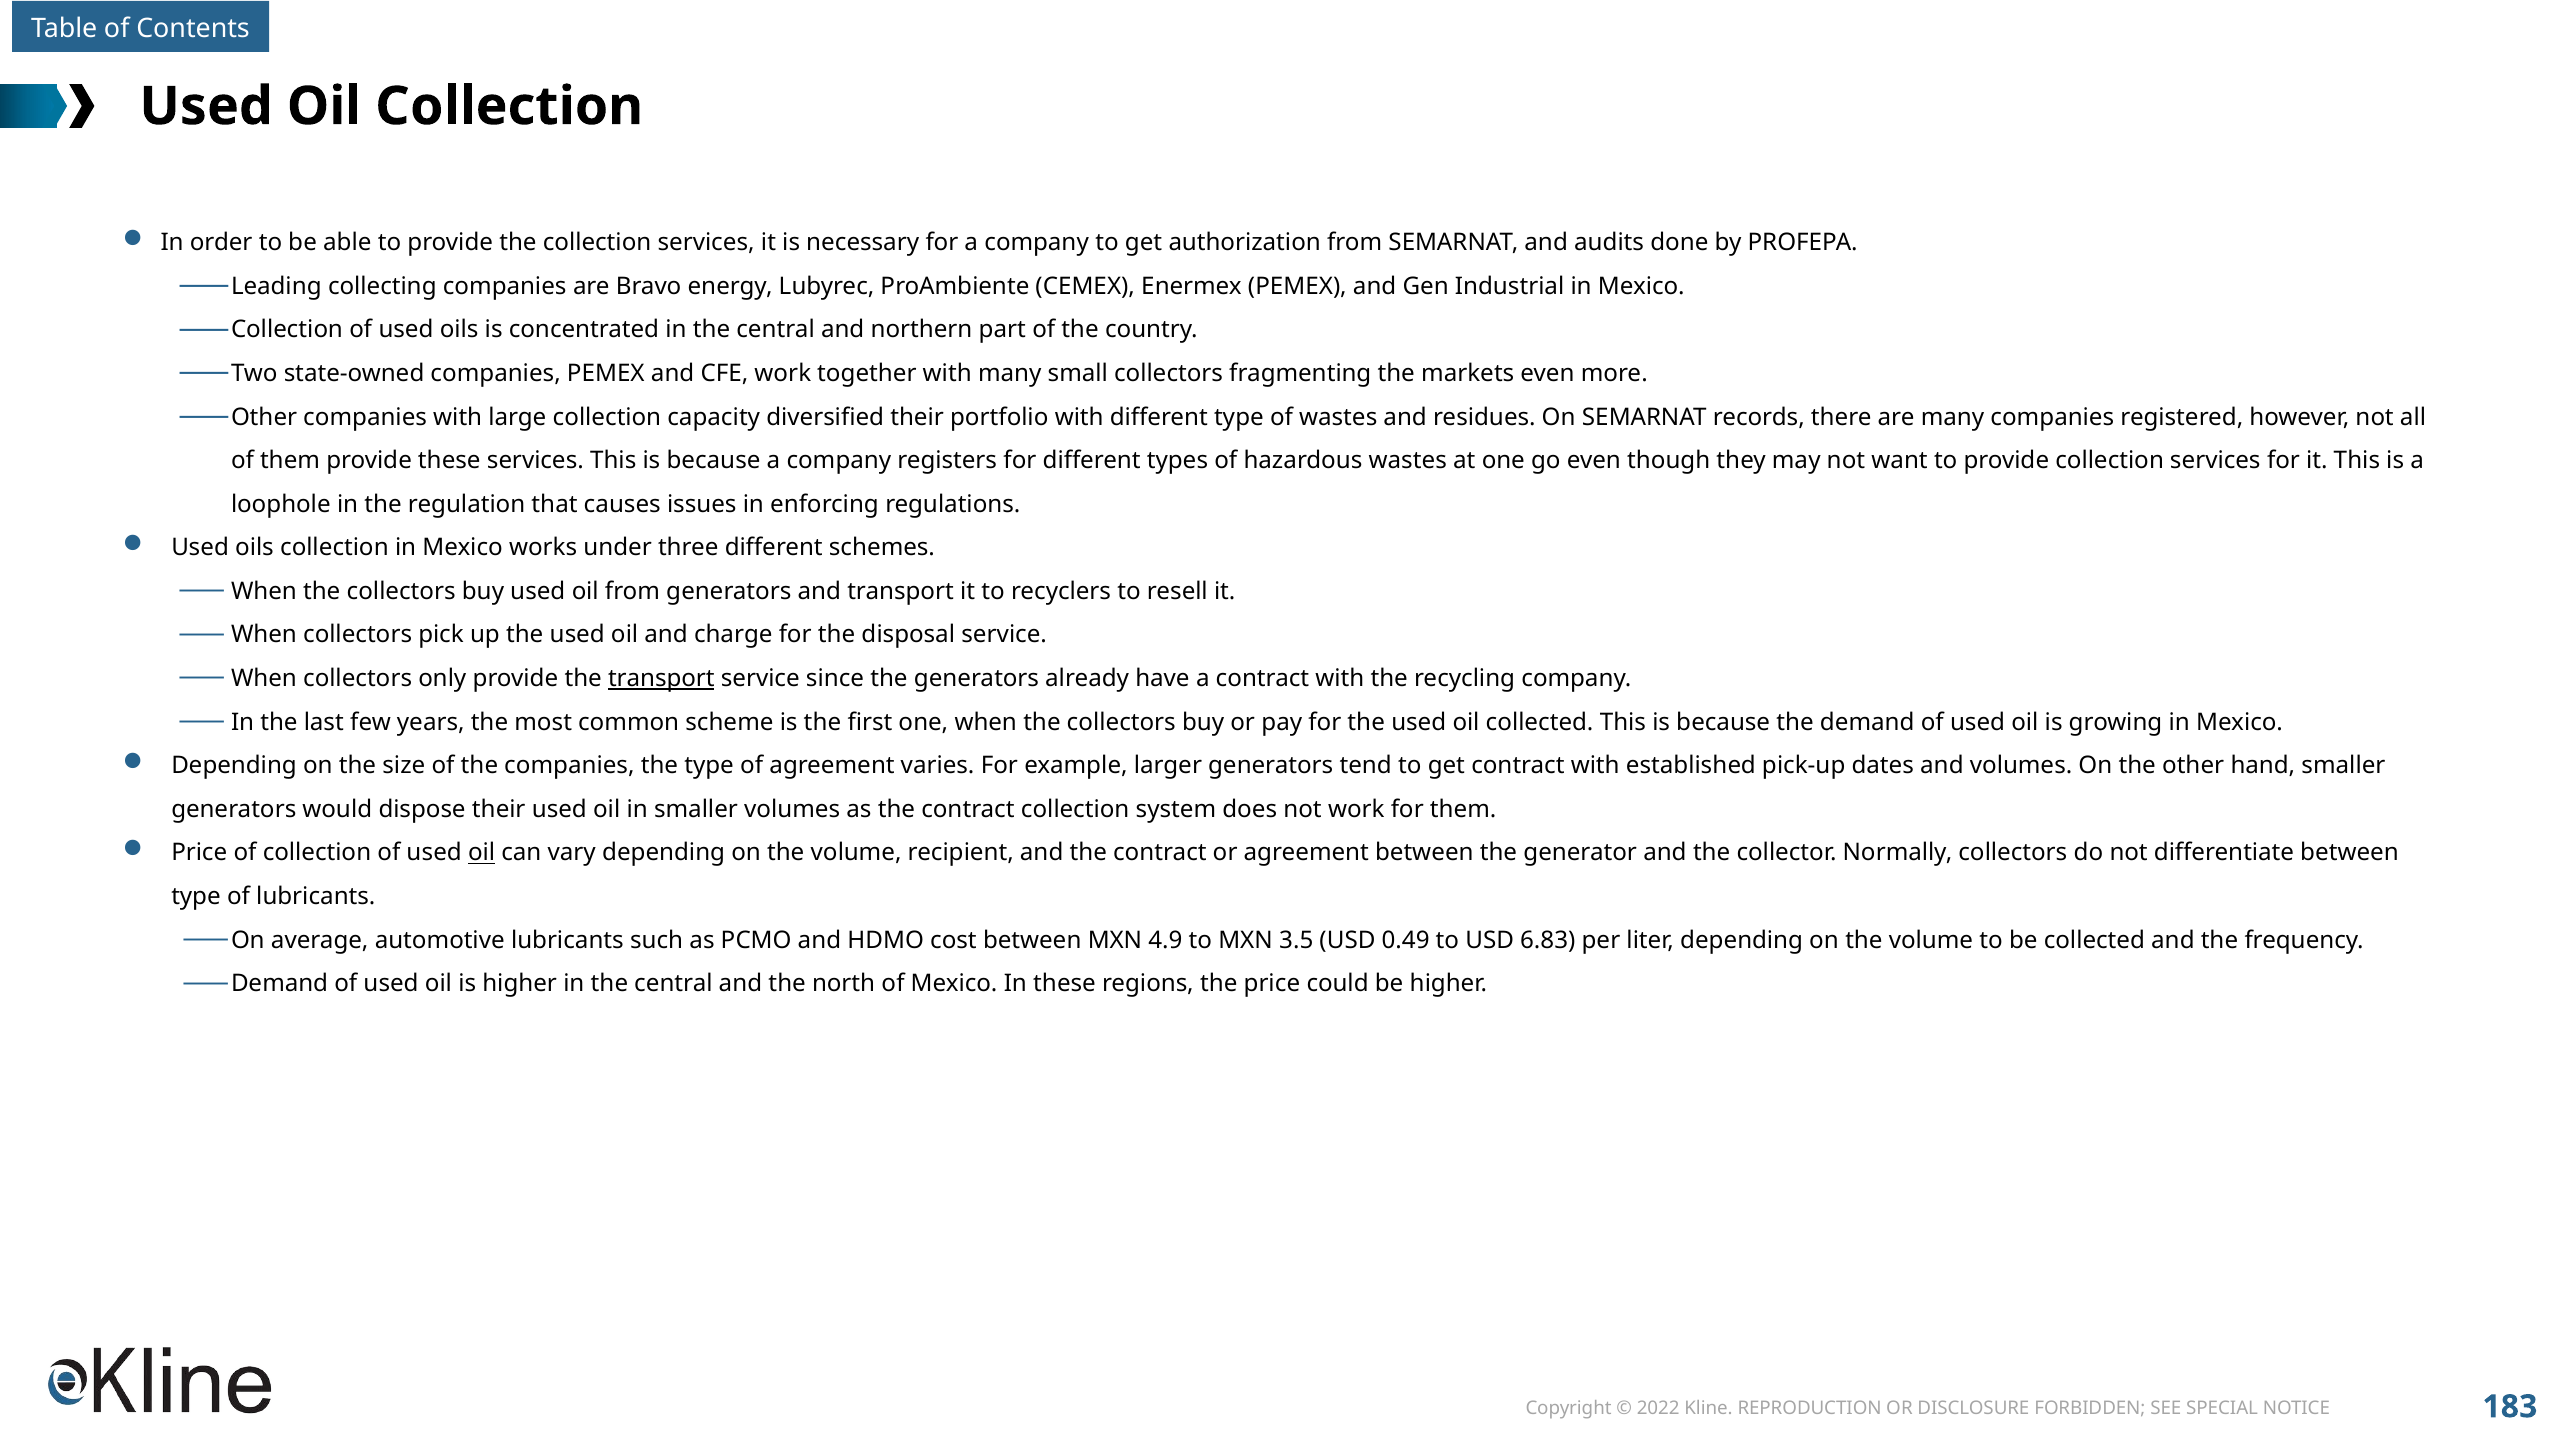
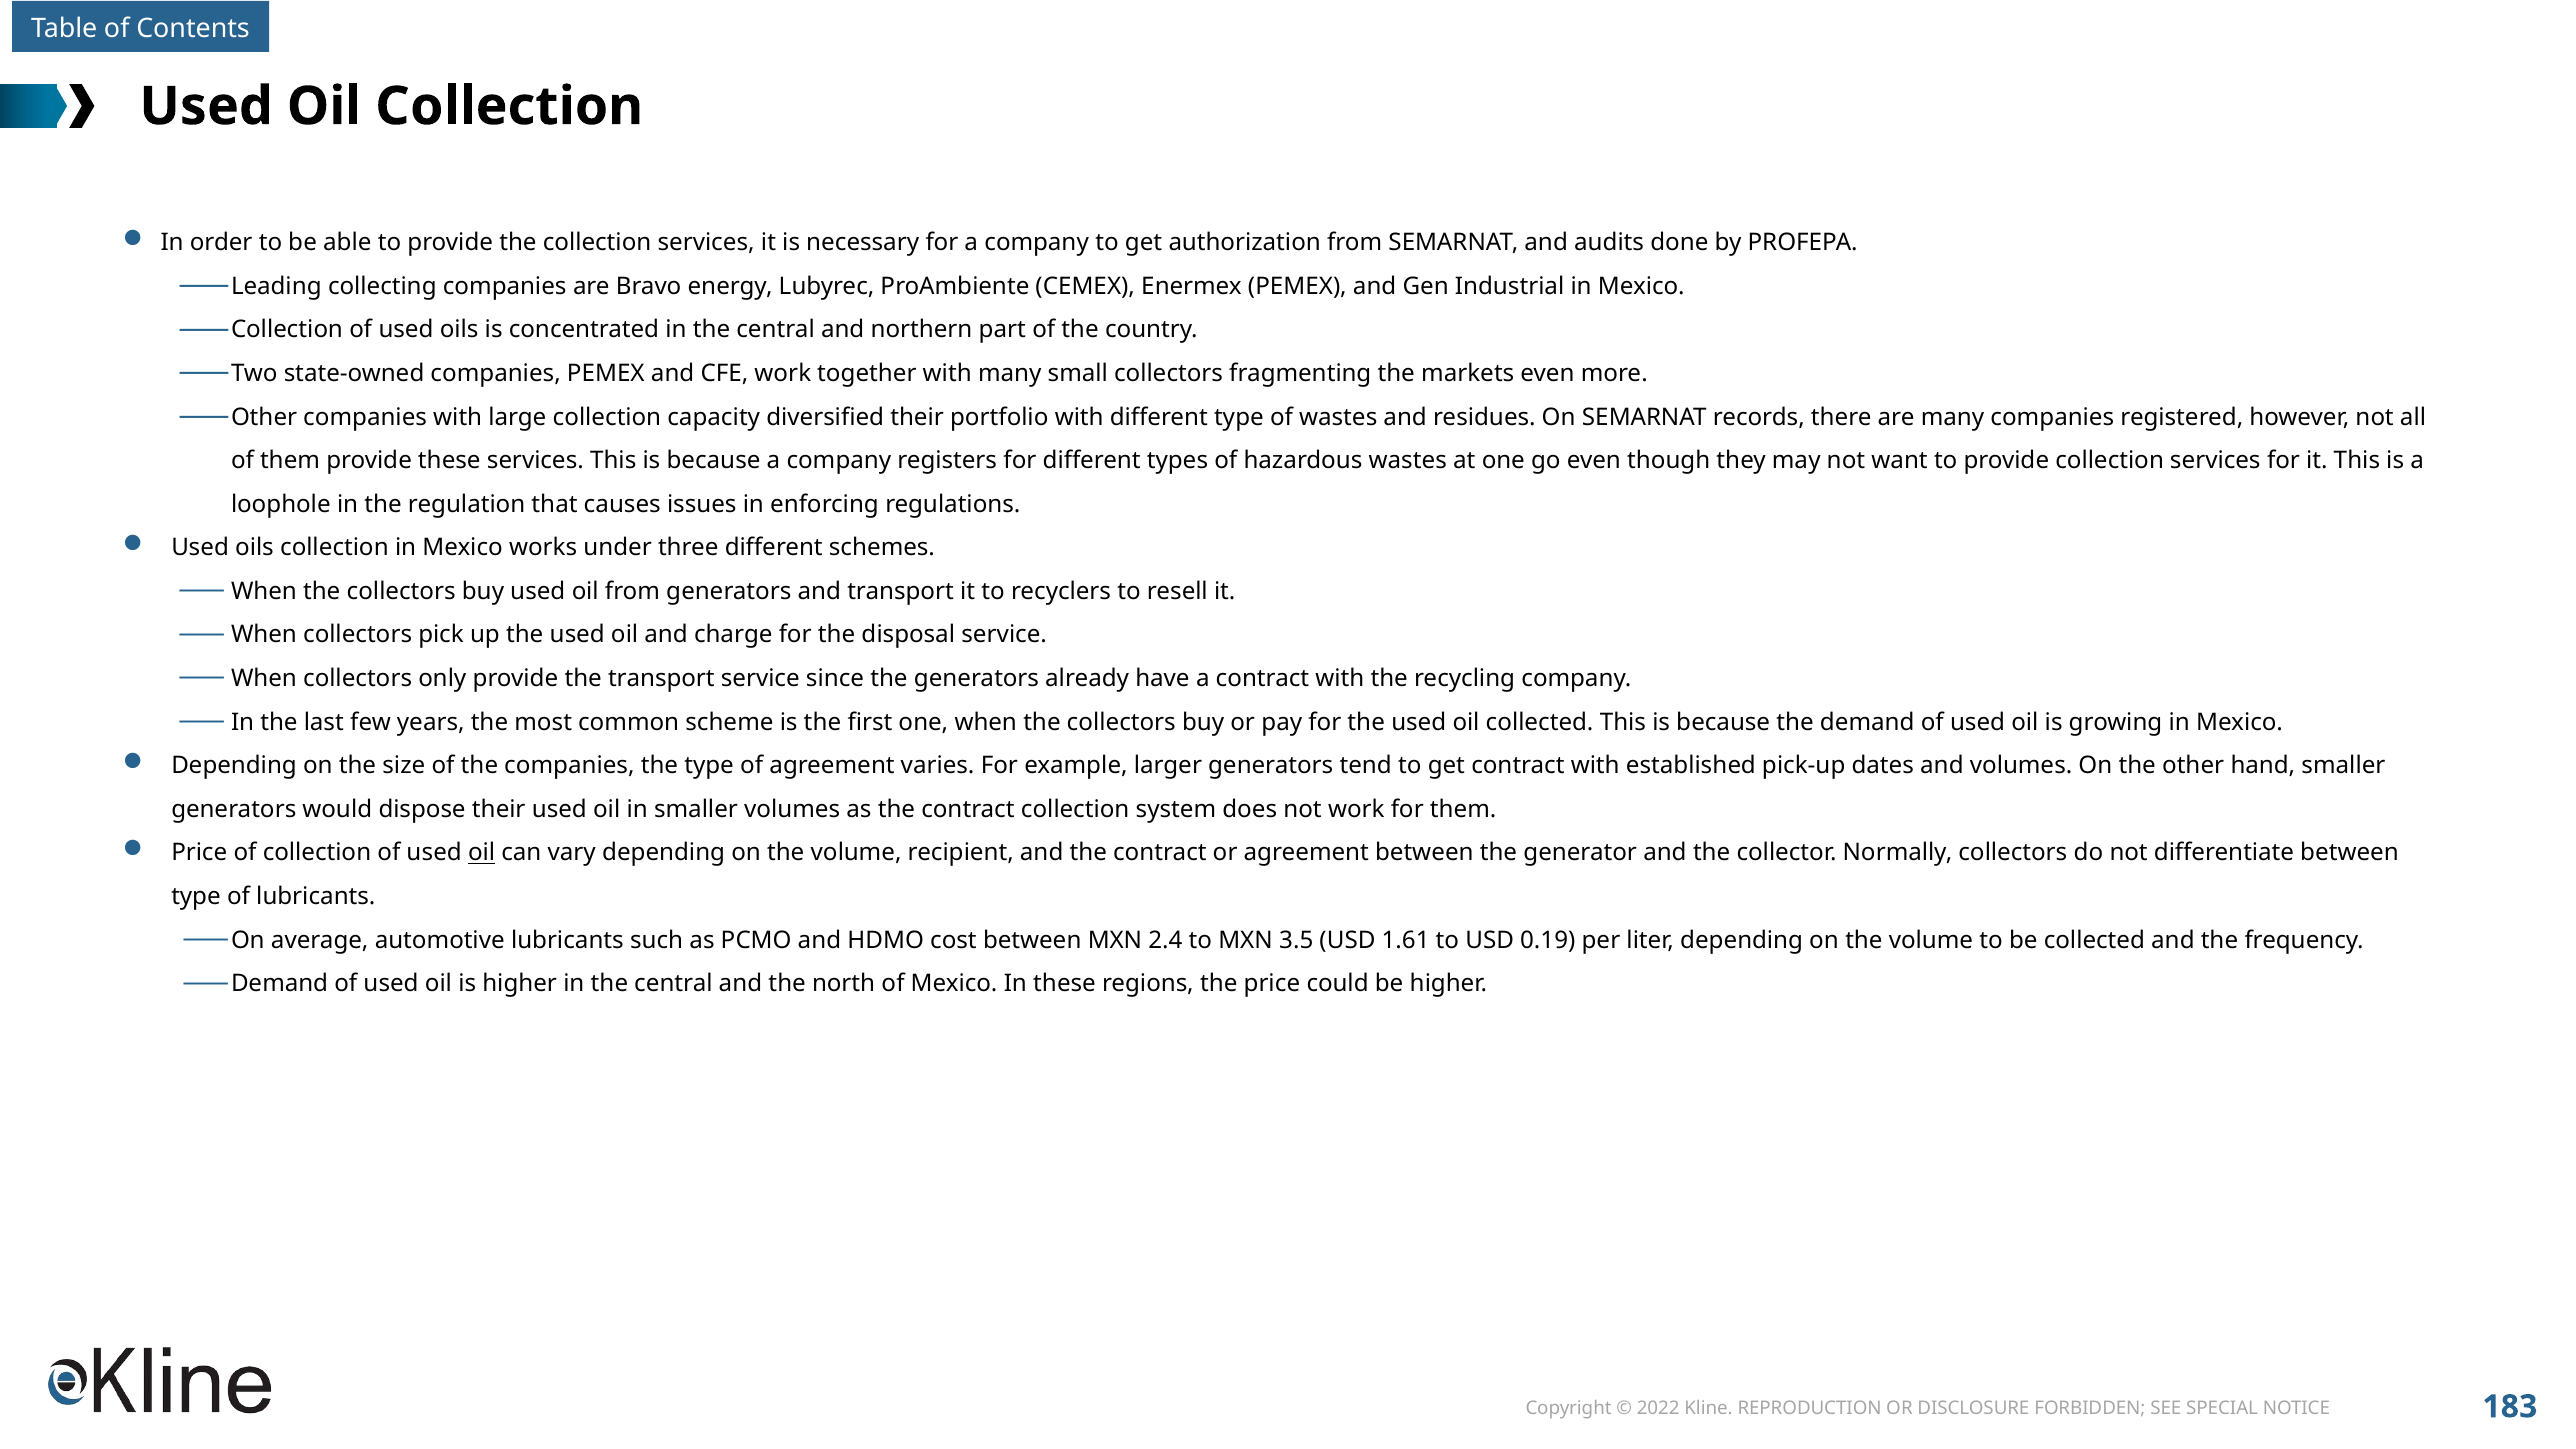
transport at (661, 679) underline: present -> none
4.9: 4.9 -> 2.4
0.49: 0.49 -> 1.61
6.83: 6.83 -> 0.19
